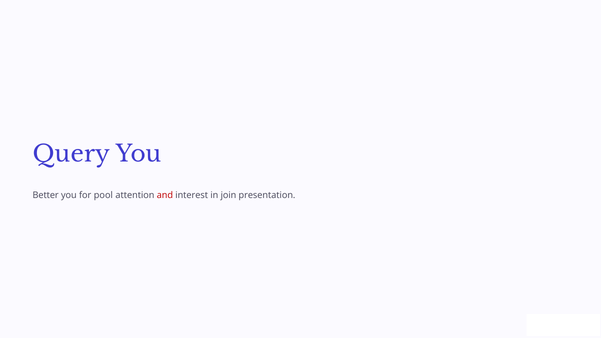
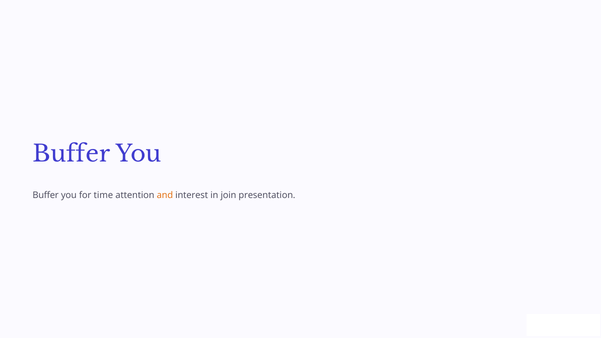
Query at (71, 154): Query -> Buffer
Better at (46, 195): Better -> Buffer
pool: pool -> time
and colour: red -> orange
